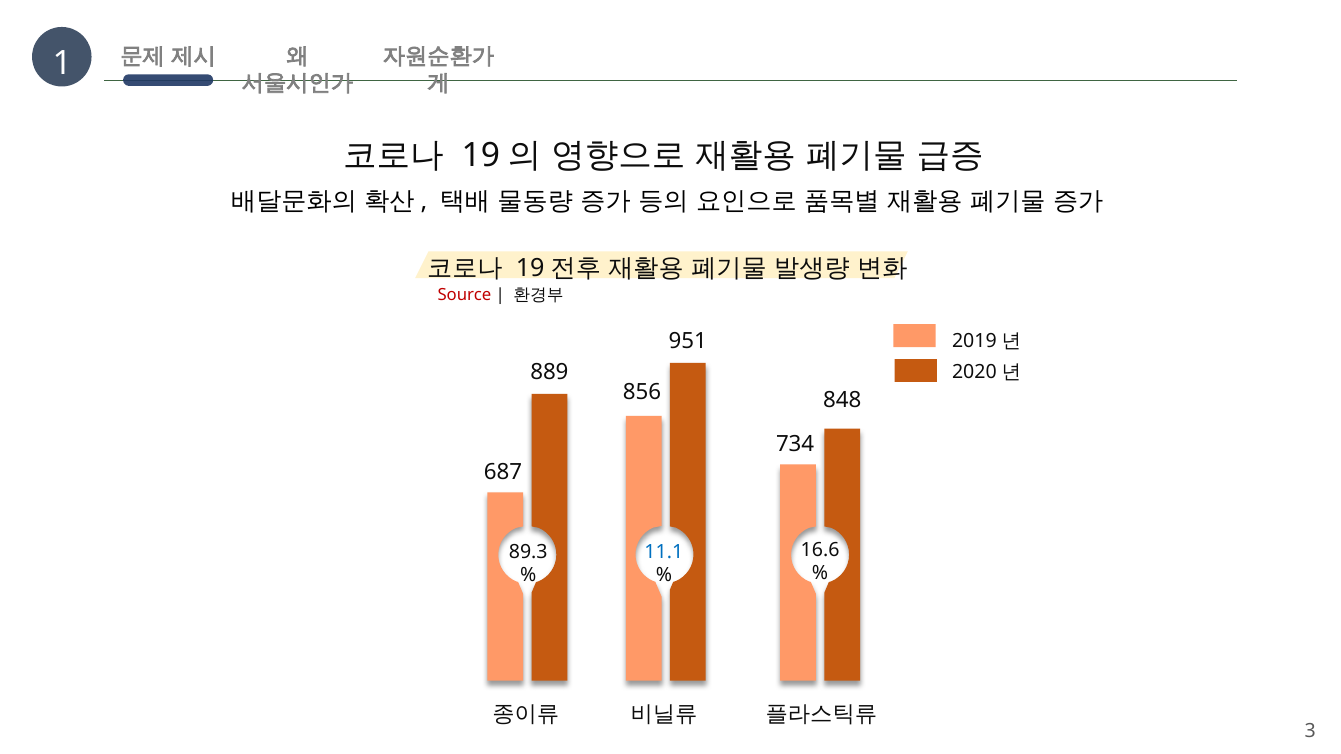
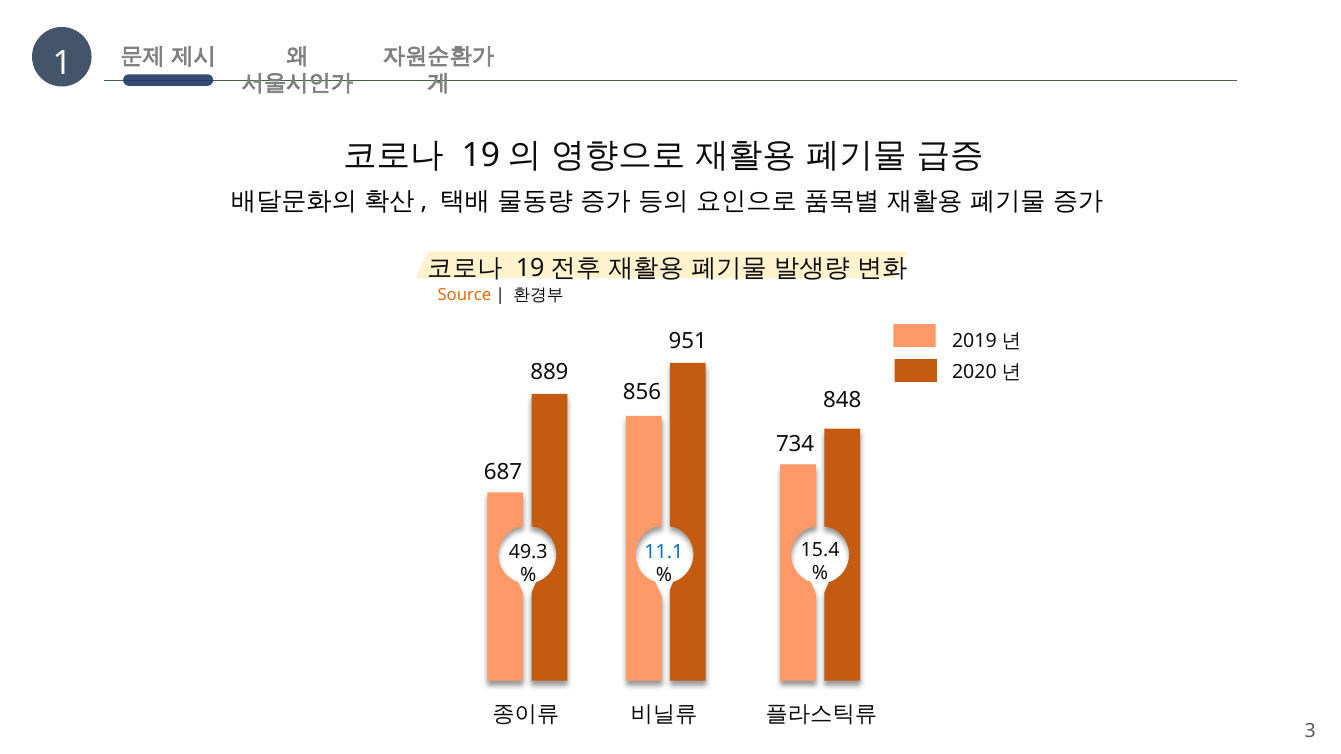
Source colour: red -> orange
16.6: 16.6 -> 15.4
89.3: 89.3 -> 49.3
